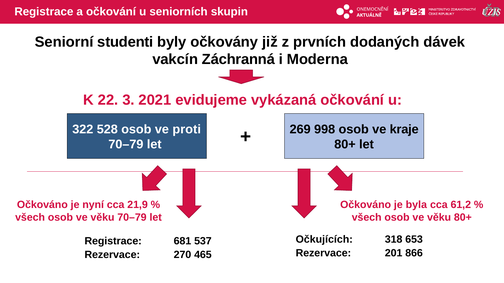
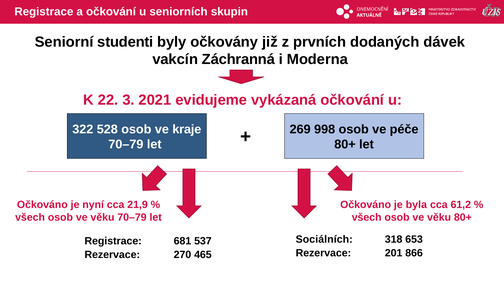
proti: proti -> kraje
kraje: kraje -> péče
Očkujících: Očkujících -> Sociálních
